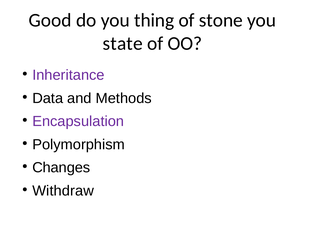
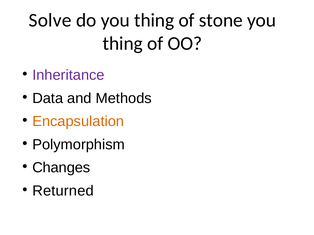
Good: Good -> Solve
state at (123, 44): state -> thing
Encapsulation colour: purple -> orange
Withdraw: Withdraw -> Returned
